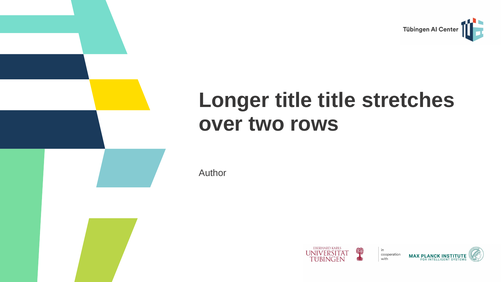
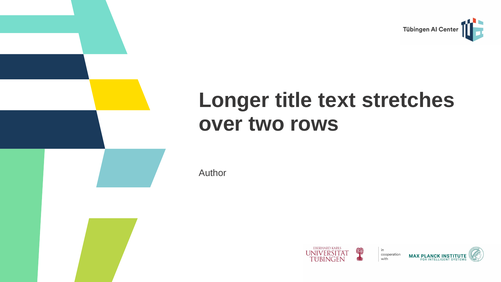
title title: title -> text
